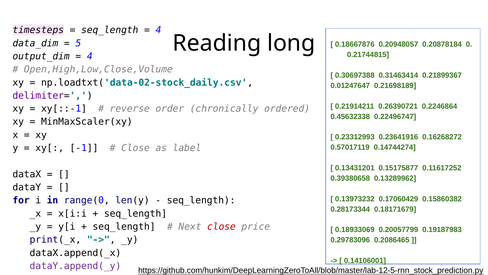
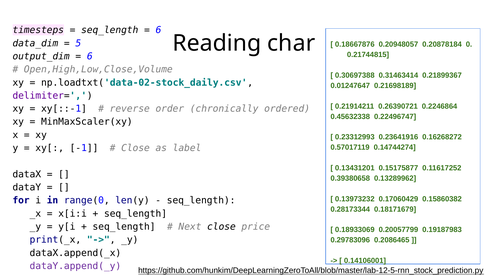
4 at (159, 30): 4 -> 6
long: long -> char
4 at (90, 56): 4 -> 6
close at (221, 226) colour: red -> black
